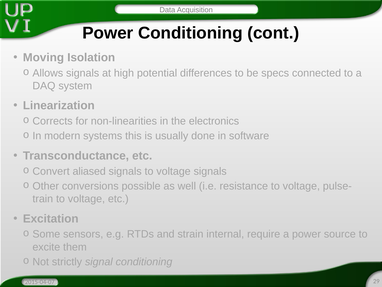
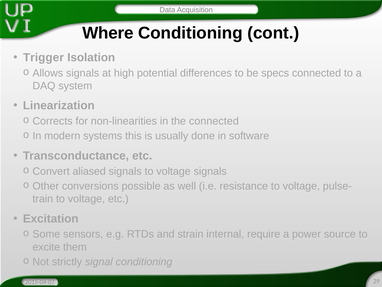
Power at (108, 33): Power -> Where
Moving: Moving -> Trigger
the electronics: electronics -> connected
